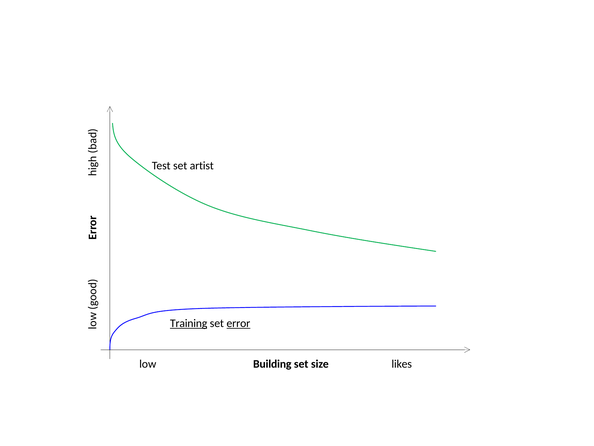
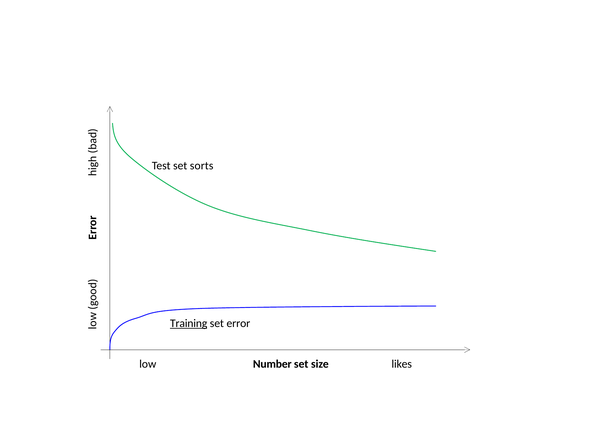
artist: artist -> sorts
error underline: present -> none
Building: Building -> Number
